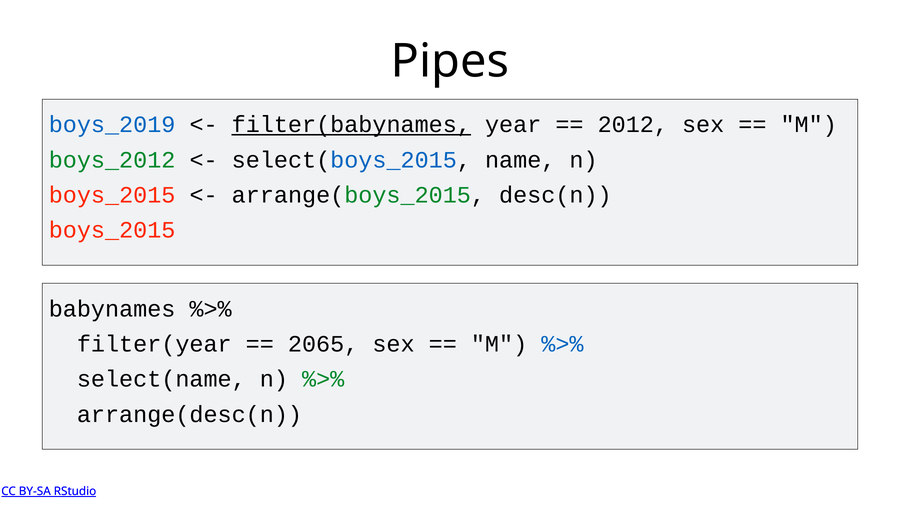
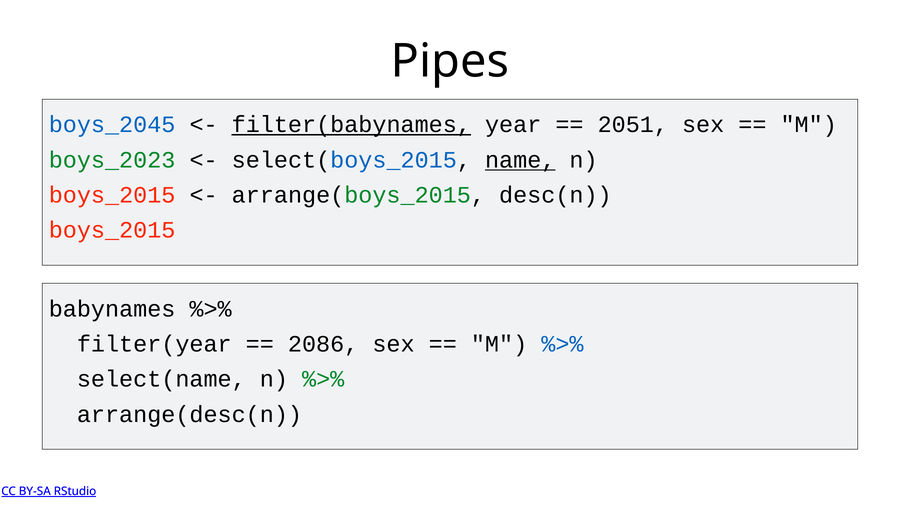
boys_2019: boys_2019 -> boys_2045
2012: 2012 -> 2051
boys_2012: boys_2012 -> boys_2023
name underline: none -> present
2065: 2065 -> 2086
